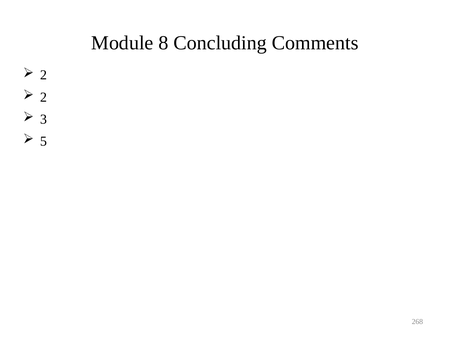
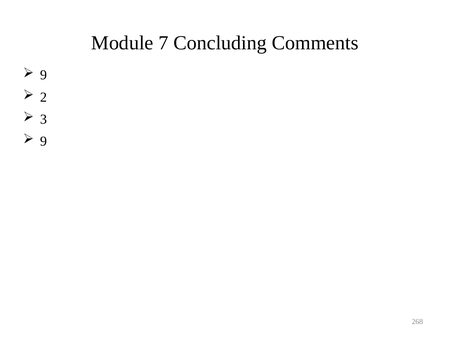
8: 8 -> 7
2 at (43, 75): 2 -> 9
5 at (43, 142): 5 -> 9
